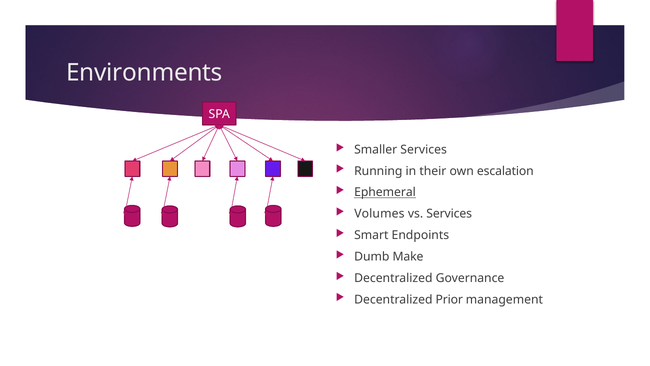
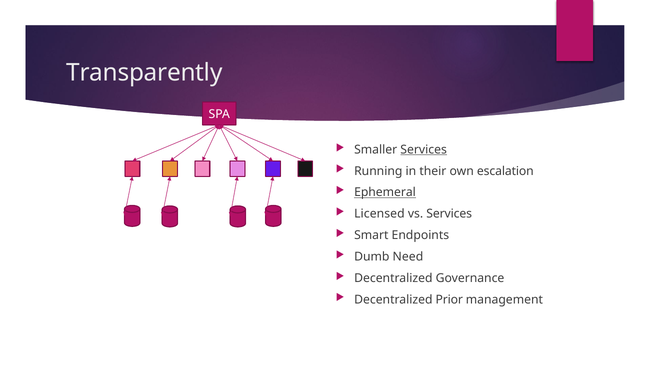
Environments: Environments -> Transparently
Services at (424, 149) underline: none -> present
Volumes: Volumes -> Licensed
Make: Make -> Need
